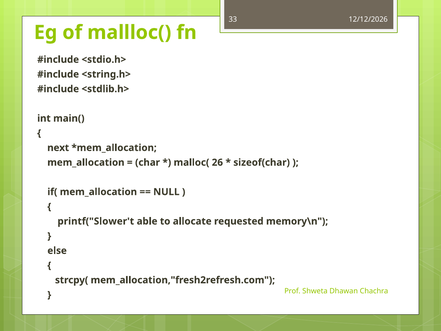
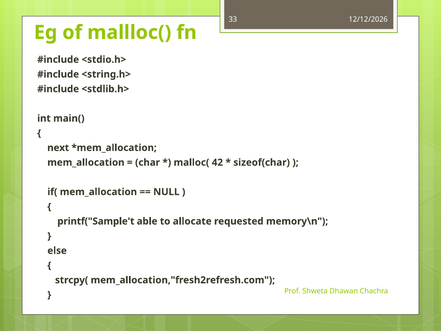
26: 26 -> 42
printf("Slower't: printf("Slower't -> printf("Sample't
